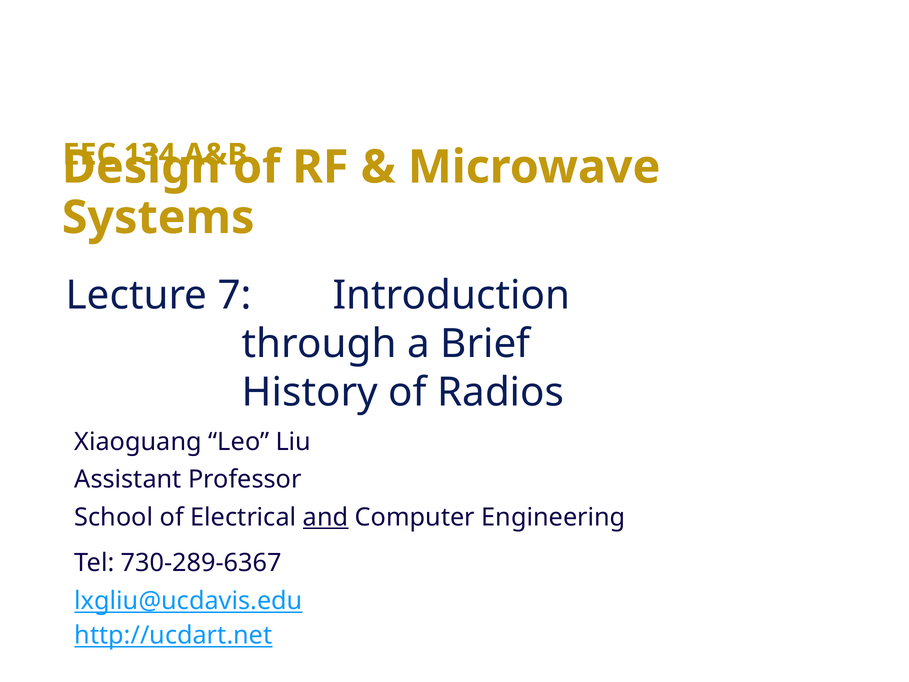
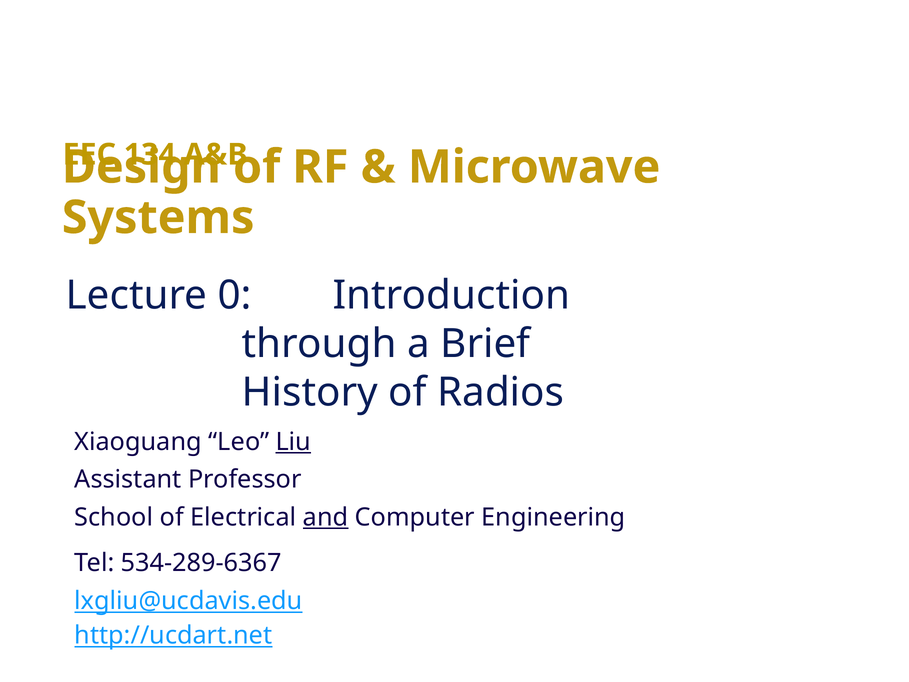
7: 7 -> 0
Liu underline: none -> present
730-289-6367: 730-289-6367 -> 534-289-6367
